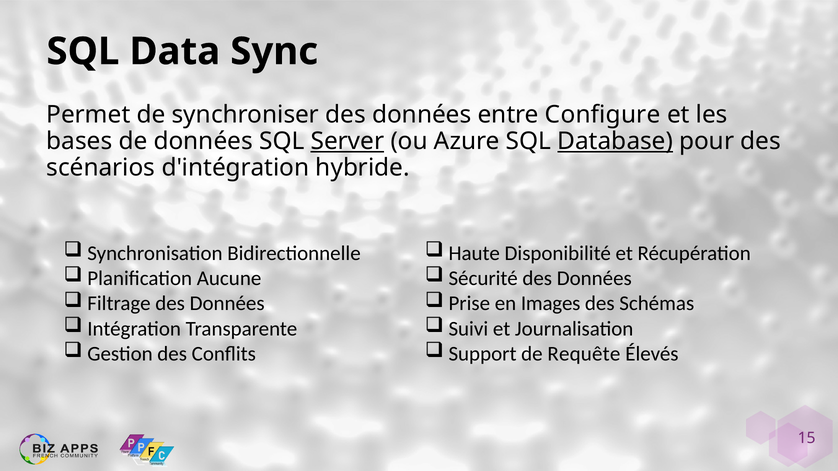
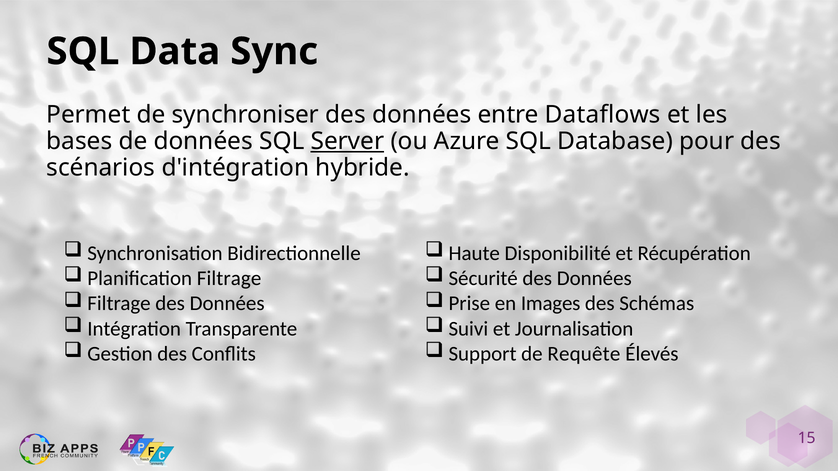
Configure: Configure -> Dataflows
Database underline: present -> none
Planification Aucune: Aucune -> Filtrage
